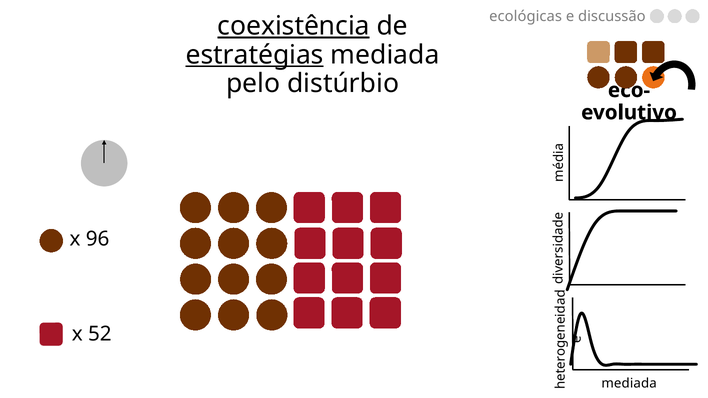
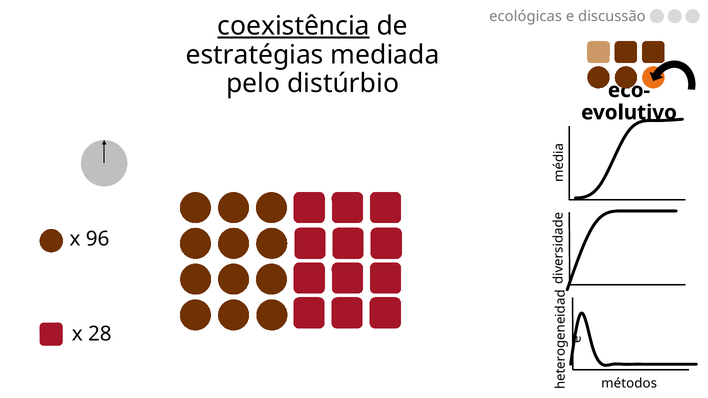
estratégias underline: present -> none
52: 52 -> 28
mediada at (629, 383): mediada -> métodos
